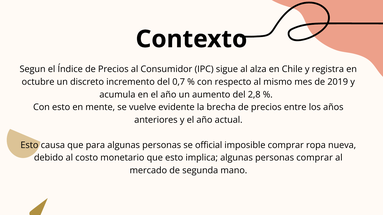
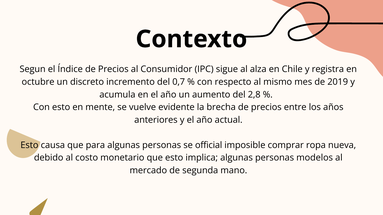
personas comprar: comprar -> modelos
